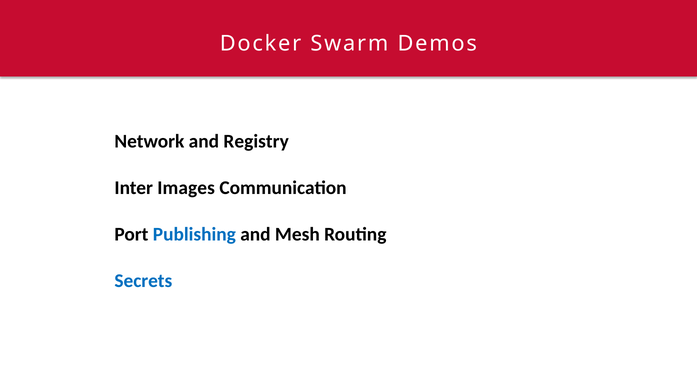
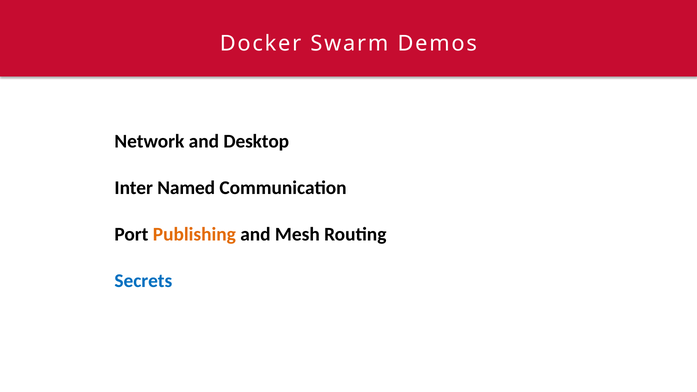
Registry: Registry -> Desktop
Images: Images -> Named
Publishing colour: blue -> orange
